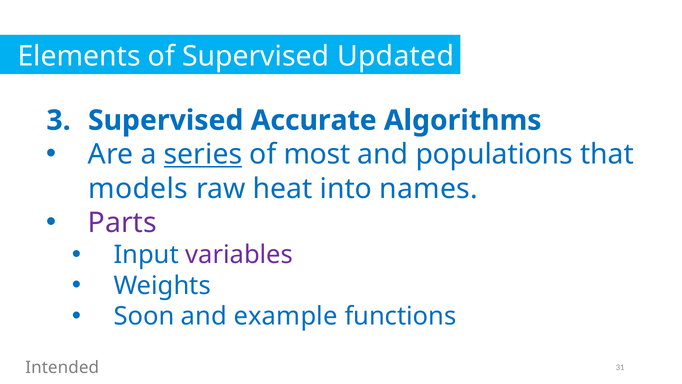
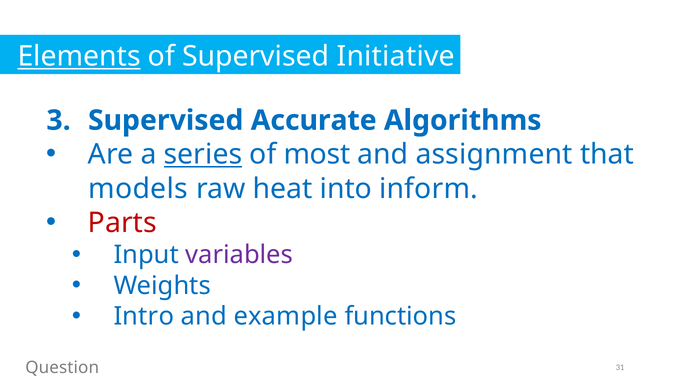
Elements underline: none -> present
Updated: Updated -> Initiative
populations: populations -> assignment
names: names -> inform
Parts colour: purple -> red
Soon: Soon -> Intro
Intended: Intended -> Question
